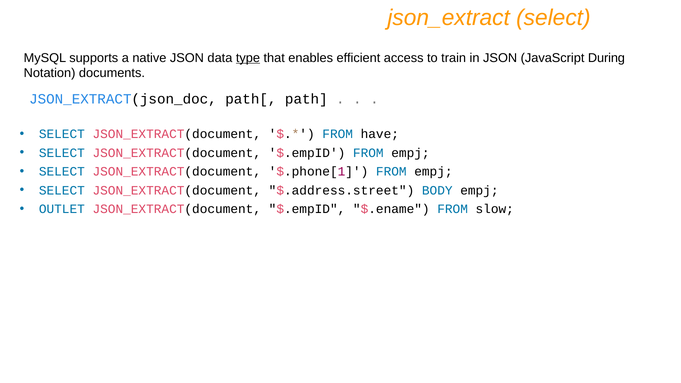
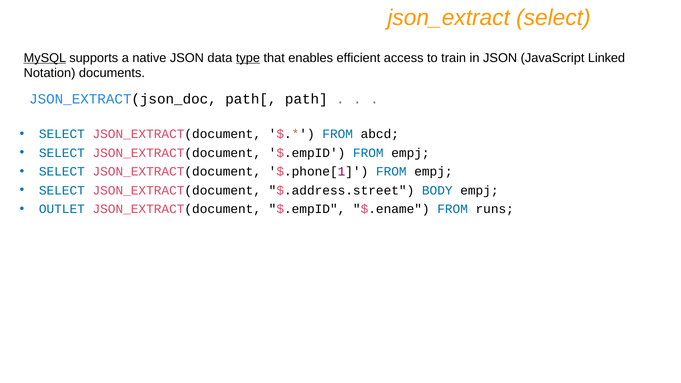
MySQL underline: none -> present
During: During -> Linked
have: have -> abcd
slow: slow -> runs
